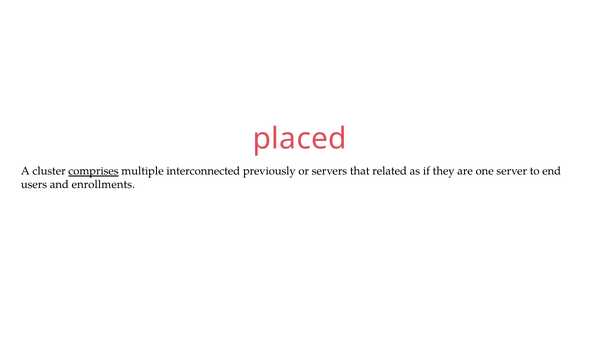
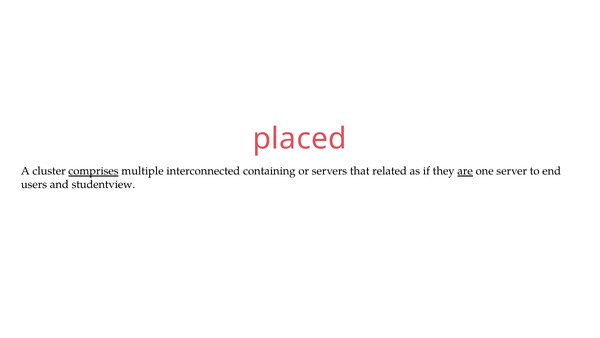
previously: previously -> containing
are underline: none -> present
enrollments: enrollments -> studentview
